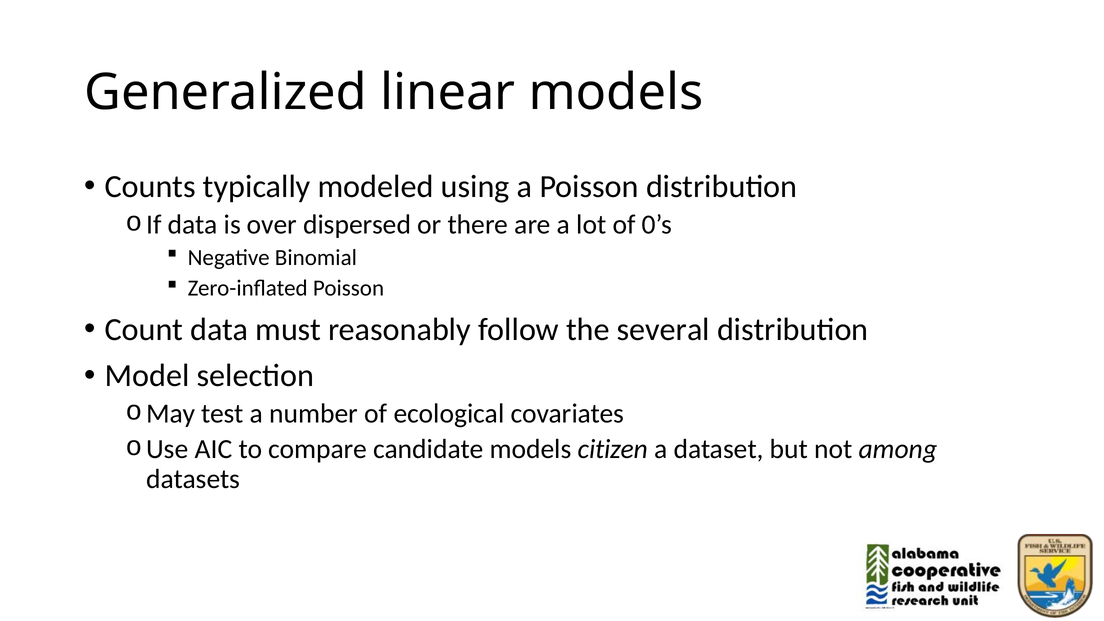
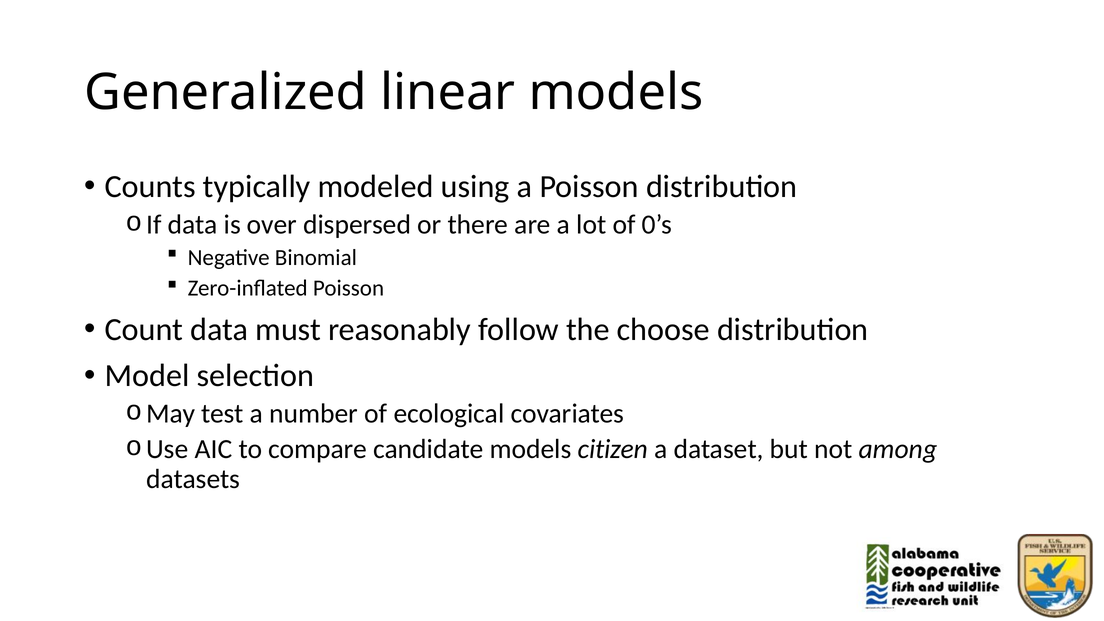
several: several -> choose
